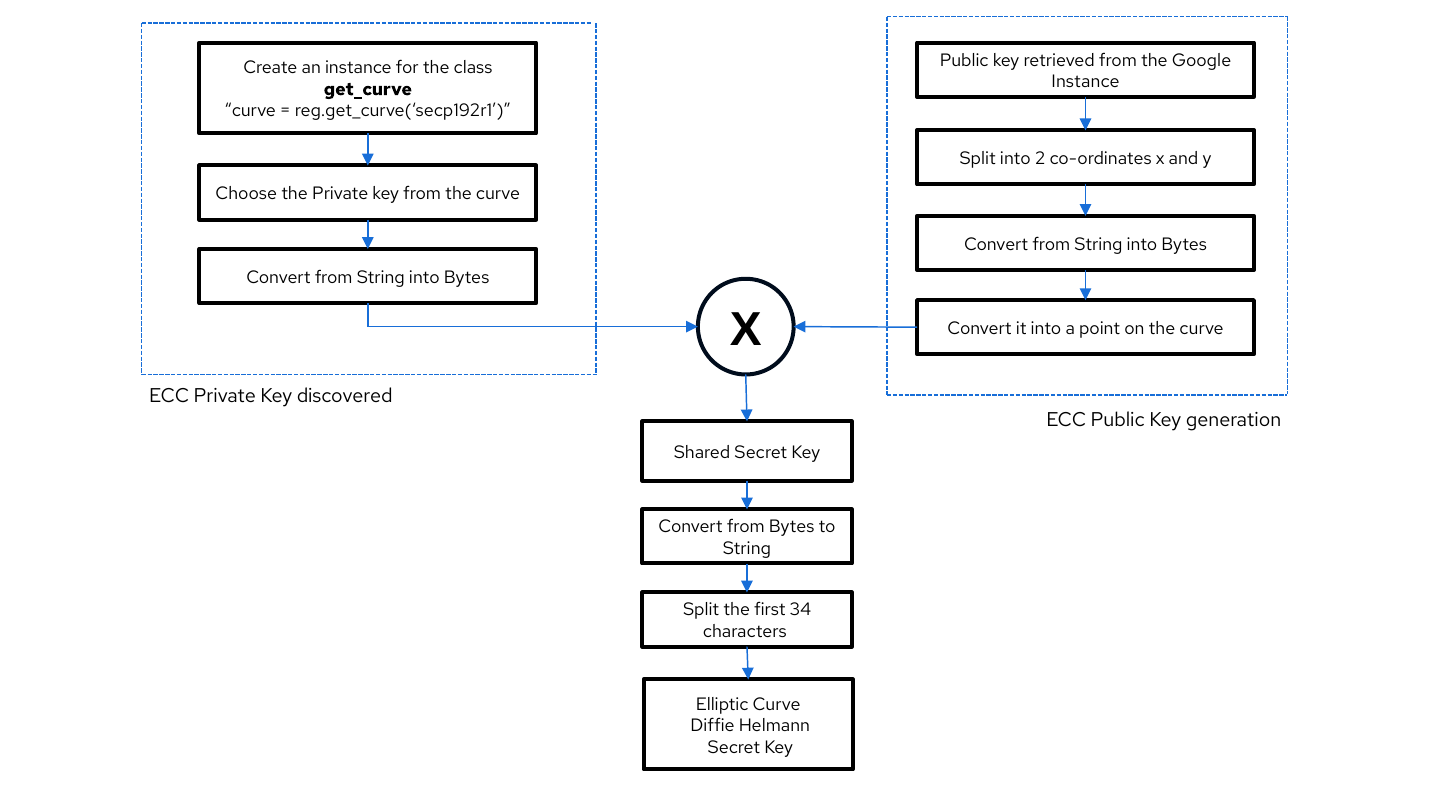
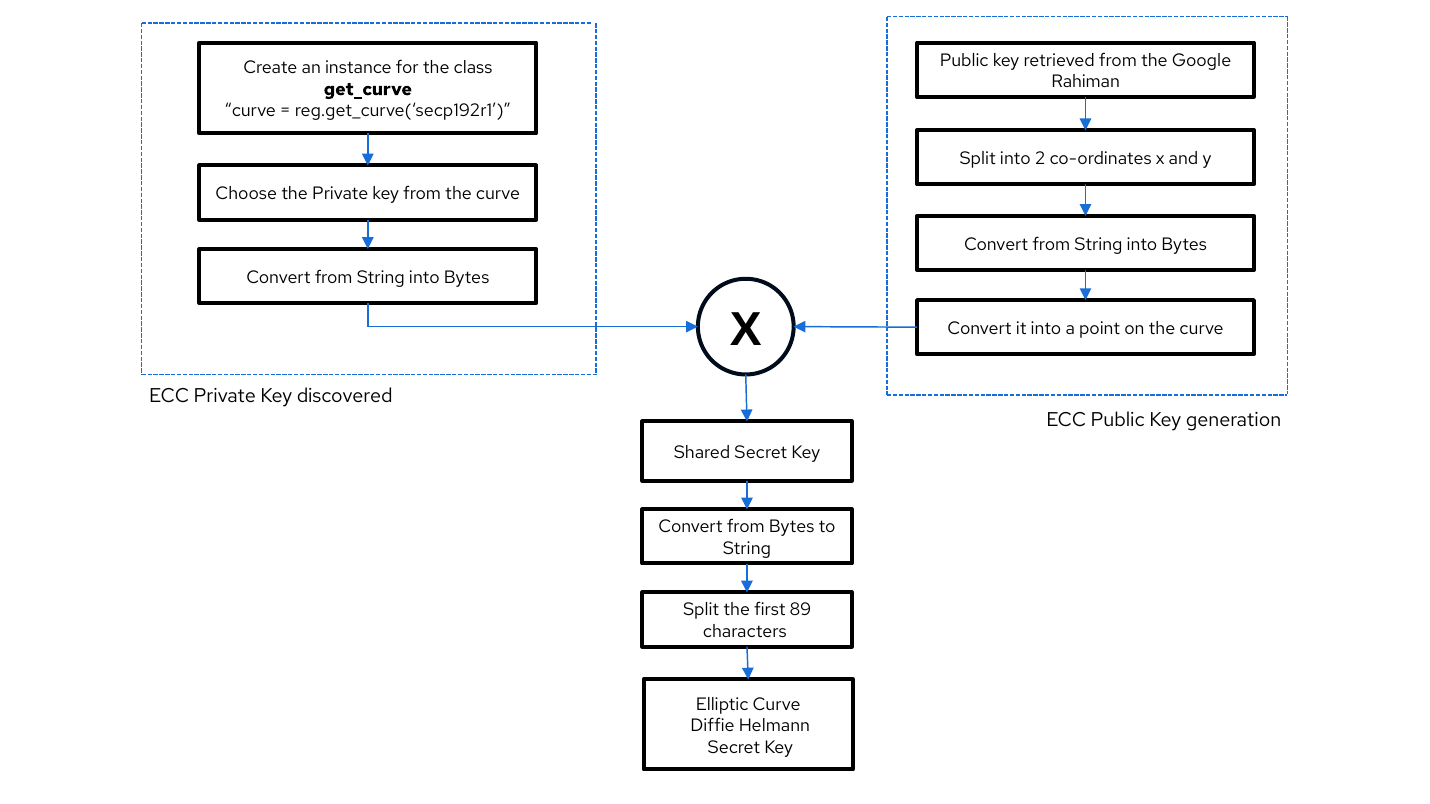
Instance at (1086, 82): Instance -> Rahiman
34: 34 -> 89
